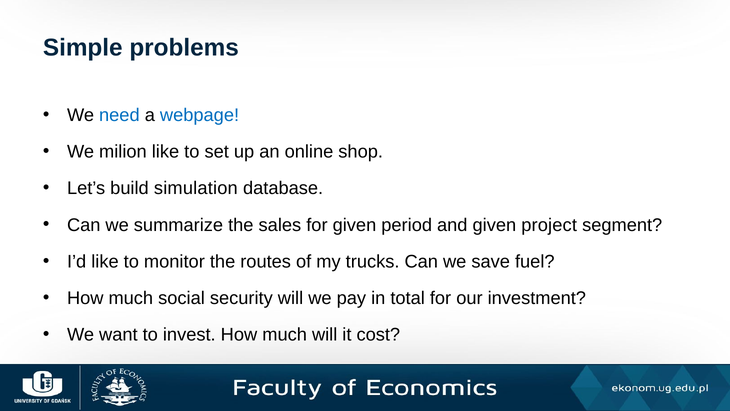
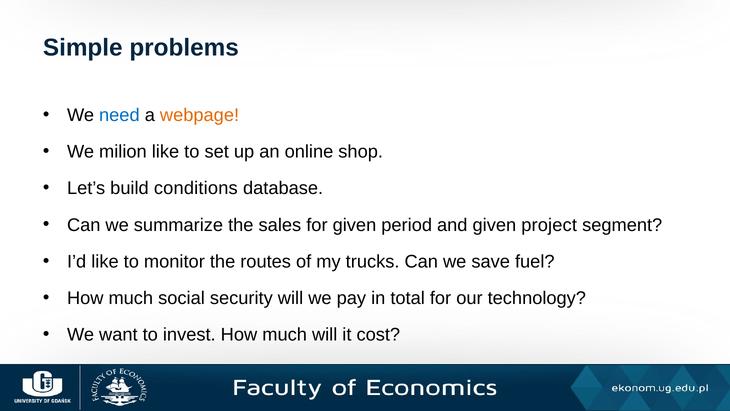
webpage colour: blue -> orange
simulation: simulation -> conditions
investment: investment -> technology
